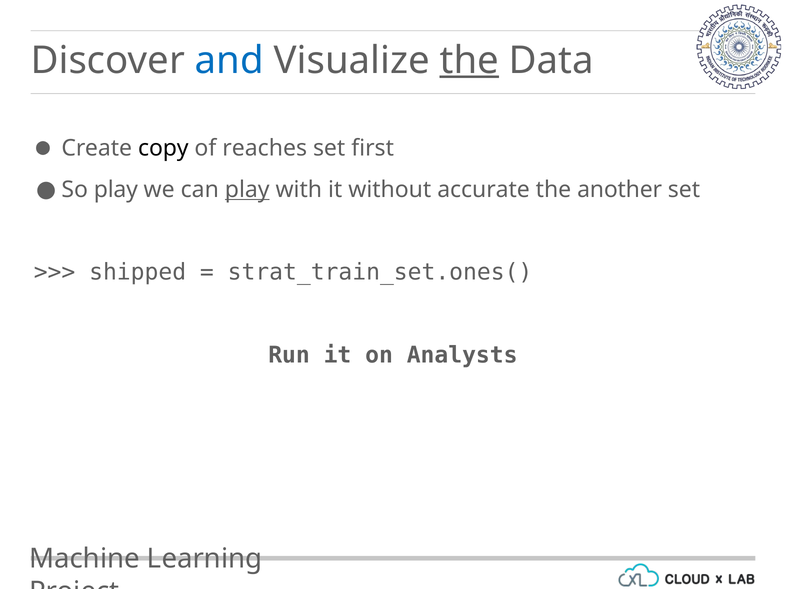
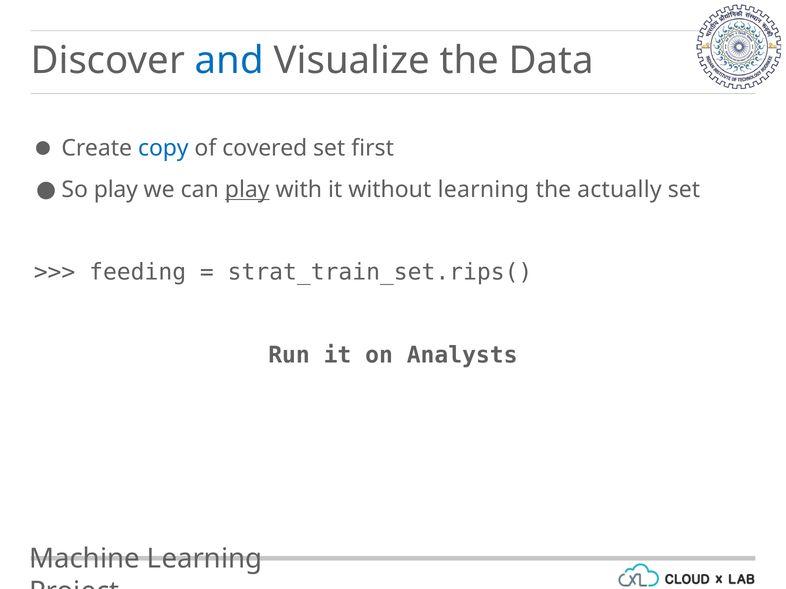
the at (469, 60) underline: present -> none
copy colour: black -> blue
reaches: reaches -> covered
without accurate: accurate -> learning
another: another -> actually
shipped: shipped -> feeding
strat_train_set.ones(: strat_train_set.ones( -> strat_train_set.rips(
